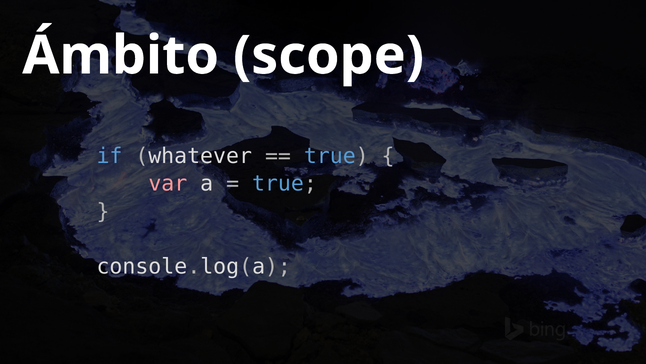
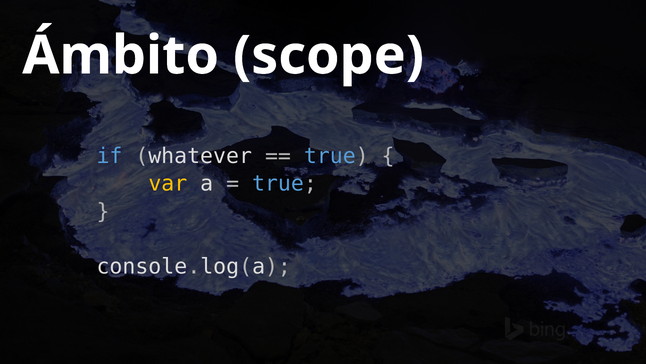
var colour: pink -> yellow
